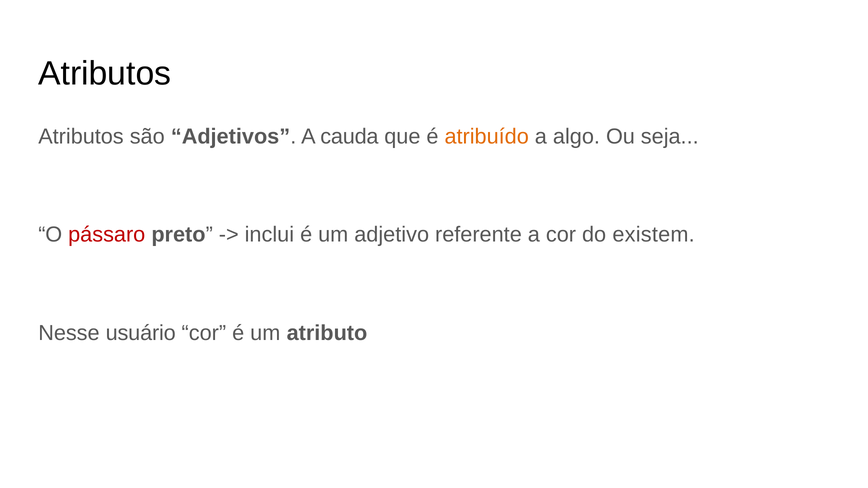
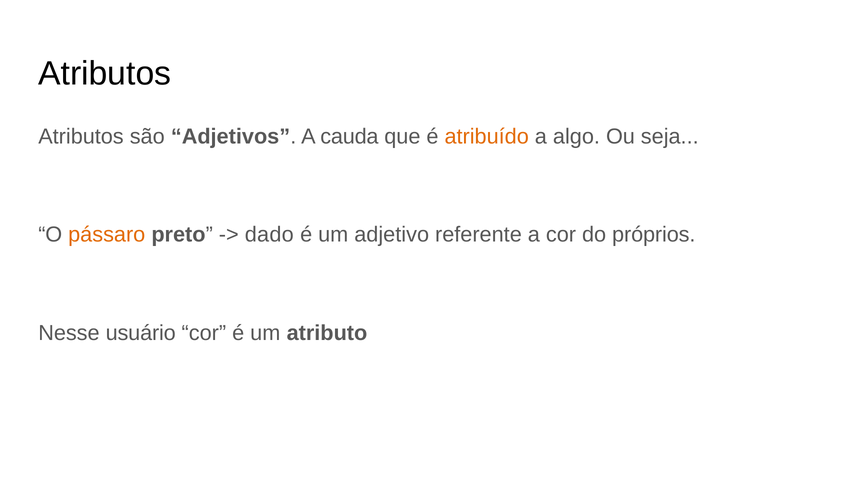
pássaro colour: red -> orange
inclui: inclui -> dado
existem: existem -> próprios
